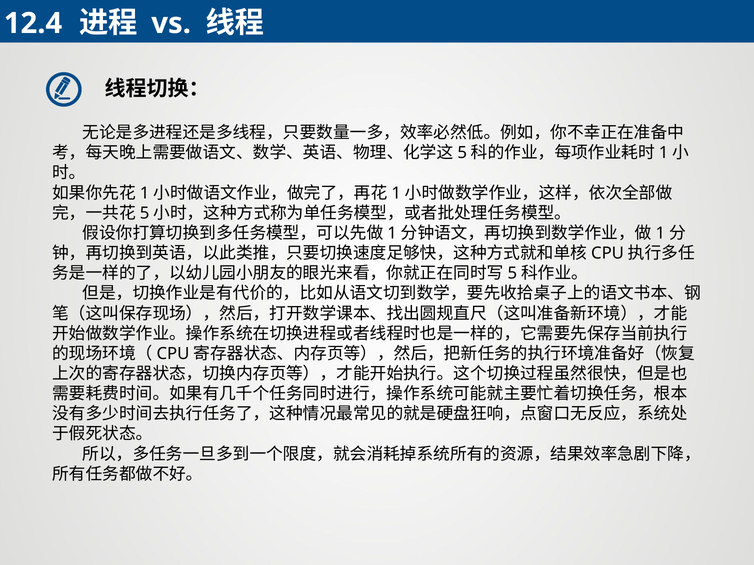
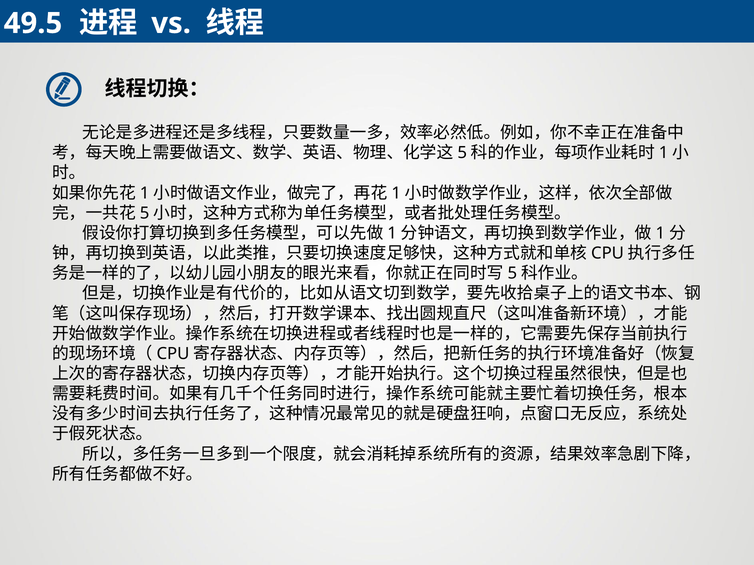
12.4: 12.4 -> 49.5
